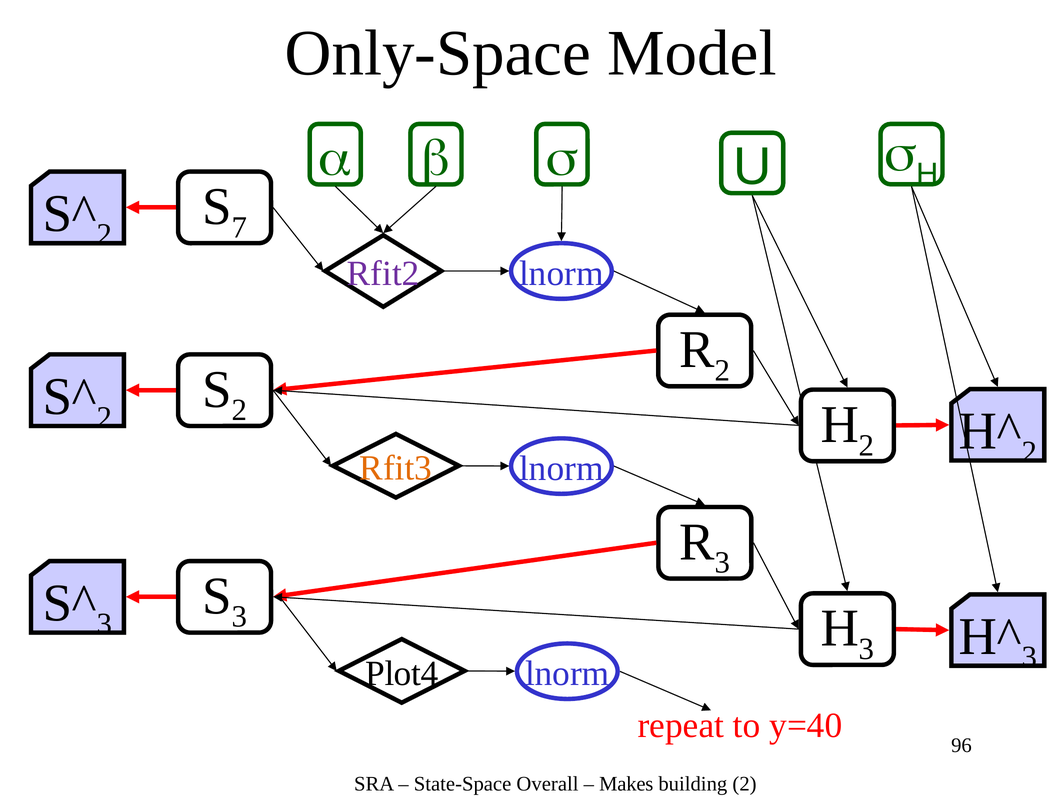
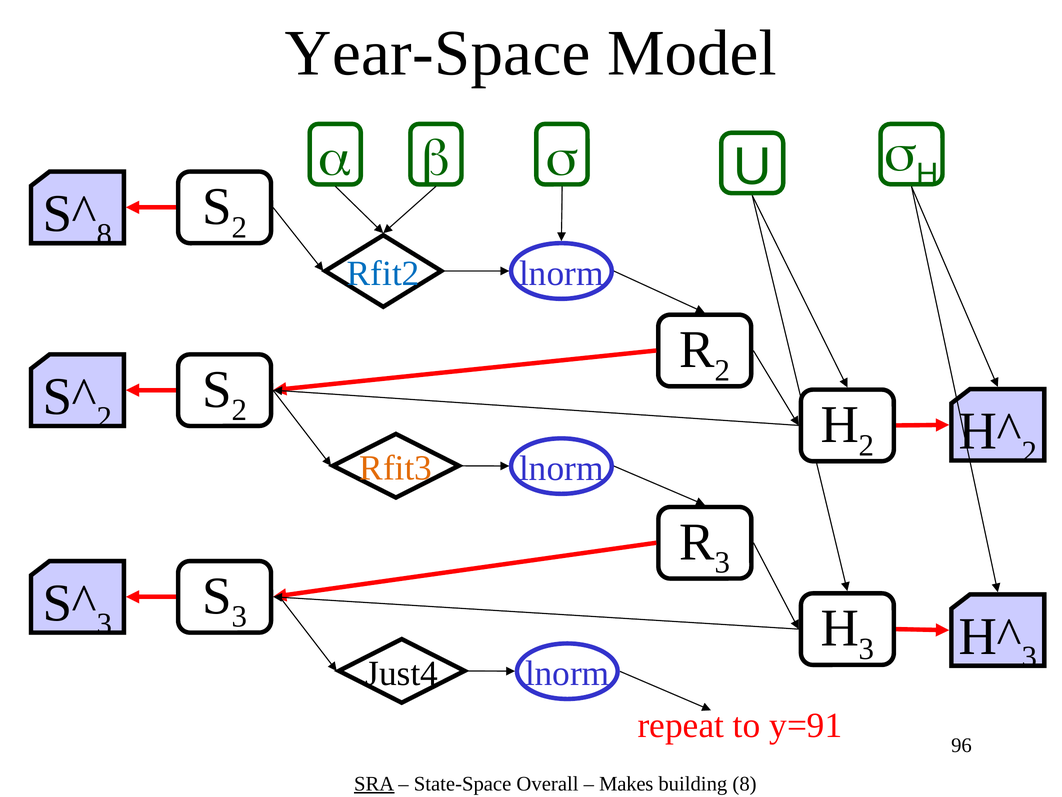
Only-Space: Only-Space -> Year-Space
7 at (239, 227): 7 -> 2
2 at (105, 234): 2 -> 8
Rfit2 colour: purple -> blue
Plot4: Plot4 -> Just4
y=40: y=40 -> y=91
SRA underline: none -> present
building 2: 2 -> 8
